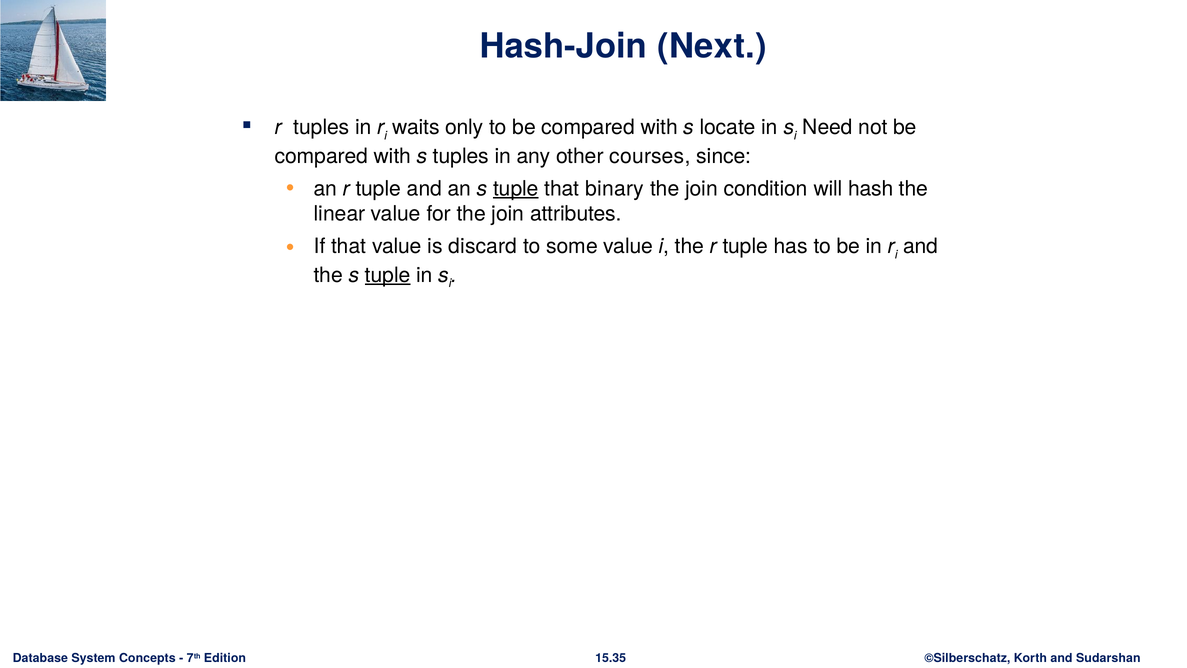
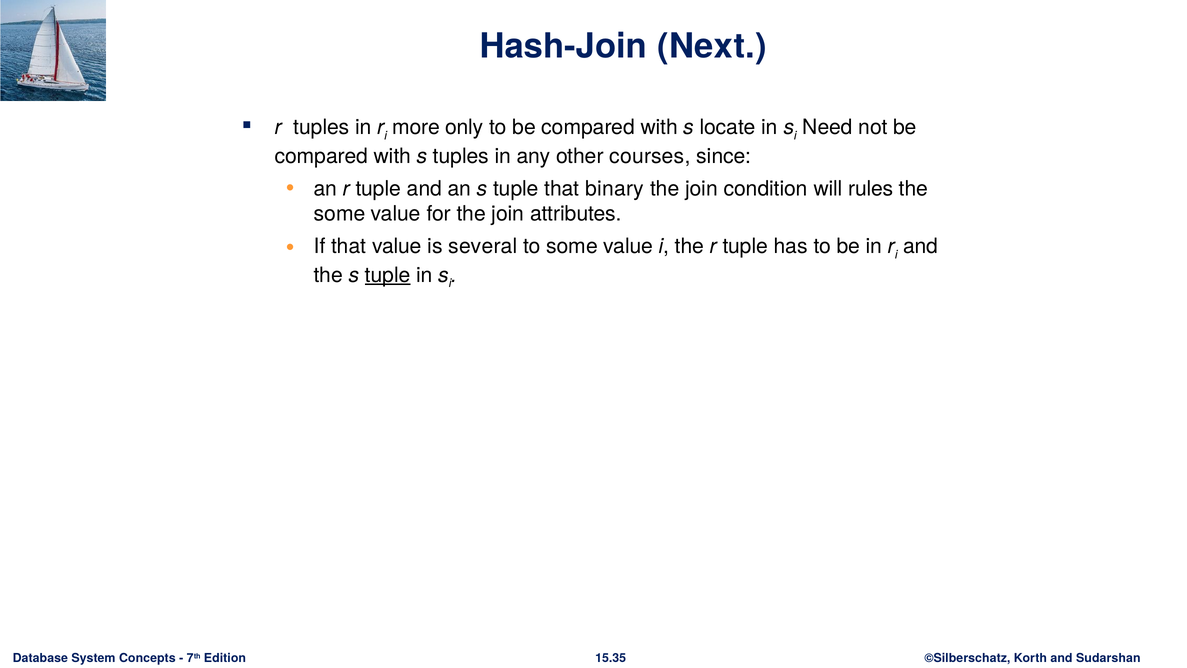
waits: waits -> more
tuple at (516, 189) underline: present -> none
hash: hash -> rules
linear at (340, 214): linear -> some
discard: discard -> several
